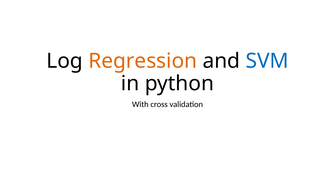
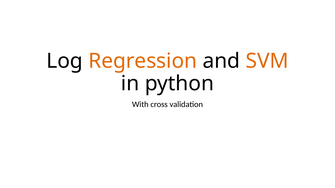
SVM colour: blue -> orange
